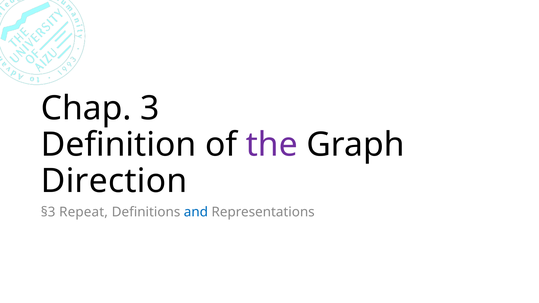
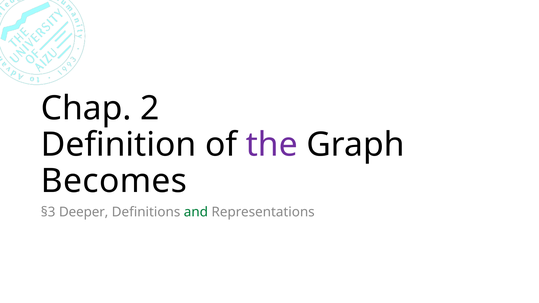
3: 3 -> 2
Direction: Direction -> Becomes
Repeat: Repeat -> Deeper
and colour: blue -> green
